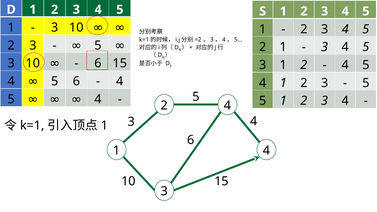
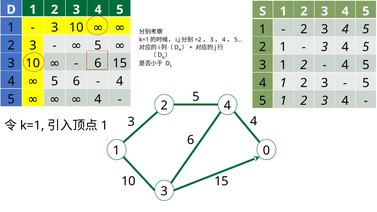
1 4: 4 -> 0
